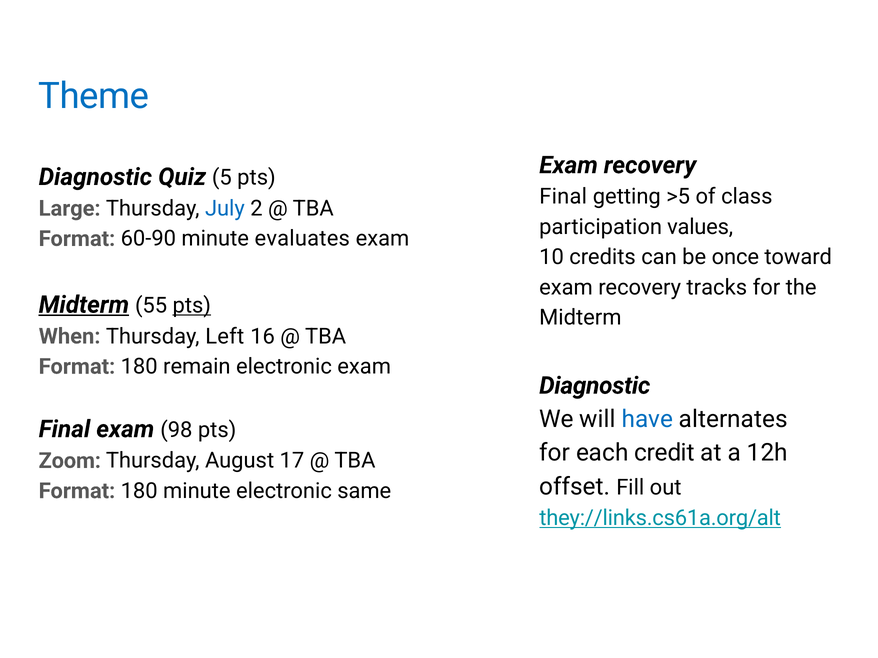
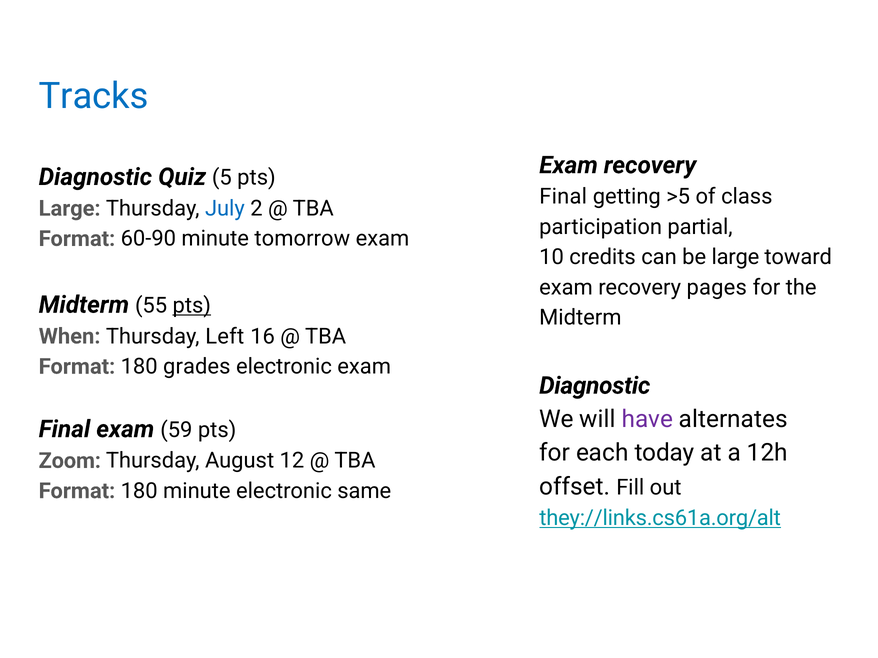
Theme: Theme -> Tracks
values: values -> partial
evaluates: evaluates -> tomorrow
be once: once -> large
tracks: tracks -> pages
Midterm at (84, 305) underline: present -> none
remain: remain -> grades
have colour: blue -> purple
98: 98 -> 59
credit: credit -> today
17: 17 -> 12
